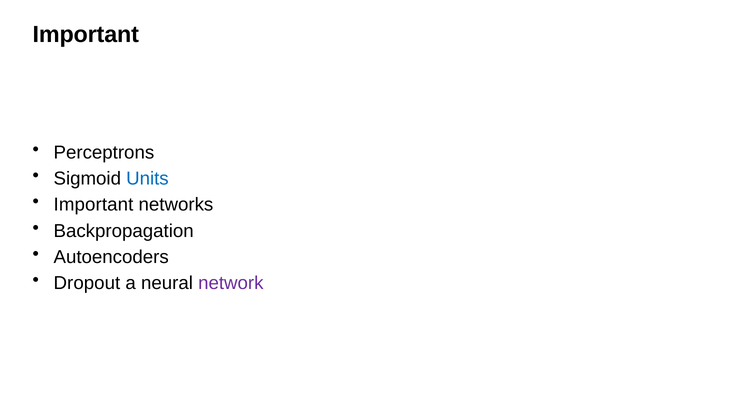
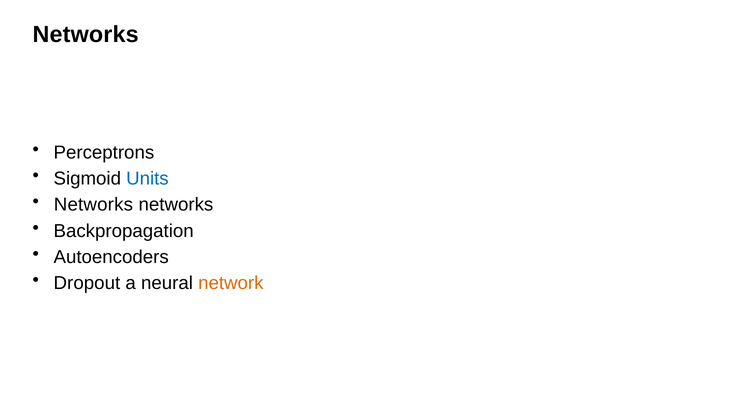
Important at (86, 34): Important -> Networks
Important at (93, 205): Important -> Networks
network colour: purple -> orange
